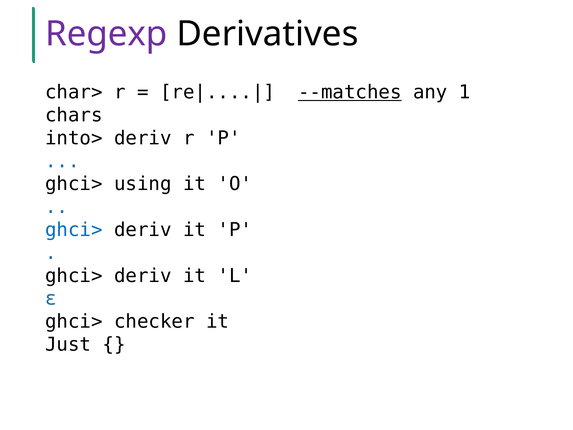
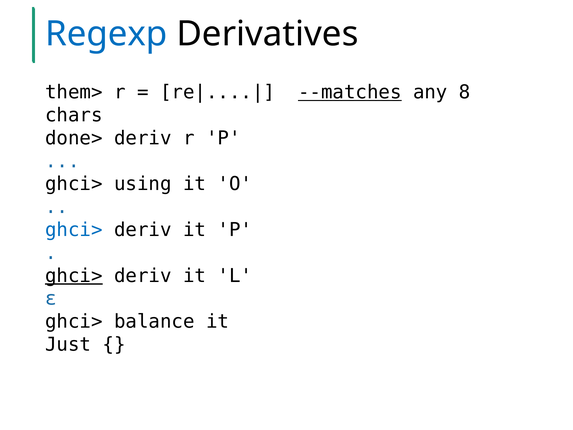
Regexp colour: purple -> blue
char>: char> -> them>
1: 1 -> 8
into>: into> -> done>
ghci> at (74, 276) underline: none -> present
checker: checker -> balance
